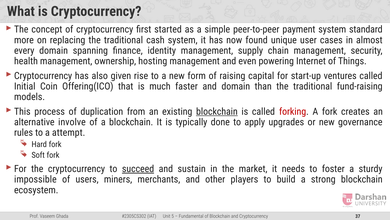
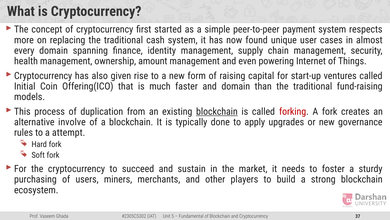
standard: standard -> respects
hosting: hosting -> amount
succeed underline: present -> none
impossible: impossible -> purchasing
